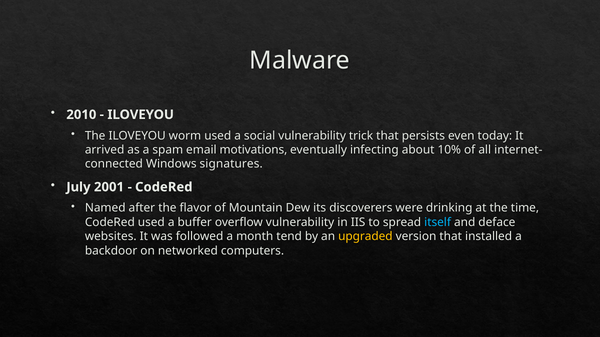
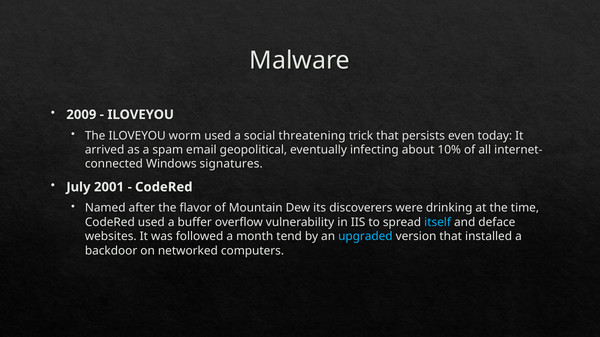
2010: 2010 -> 2009
social vulnerability: vulnerability -> threatening
motivations: motivations -> geopolitical
upgraded colour: yellow -> light blue
